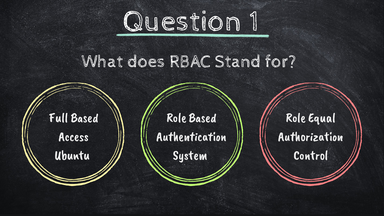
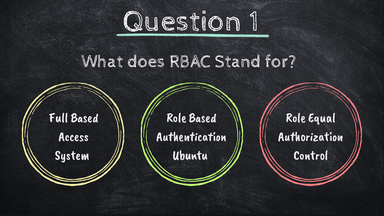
Ubuntu: Ubuntu -> System
System: System -> Ubuntu
